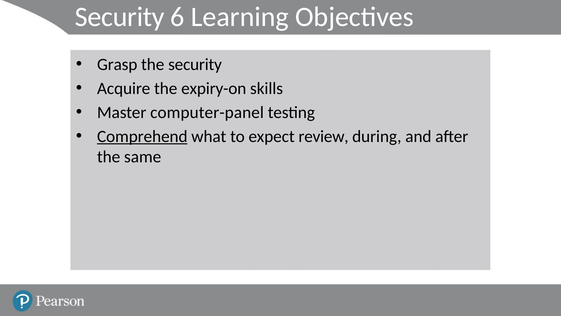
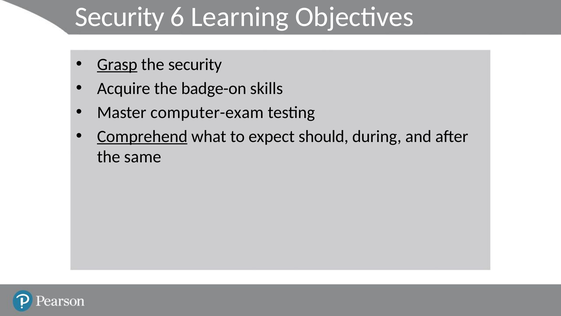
Grasp underline: none -> present
expiry-on: expiry-on -> badge-on
computer-panel: computer-panel -> computer-exam
review: review -> should
